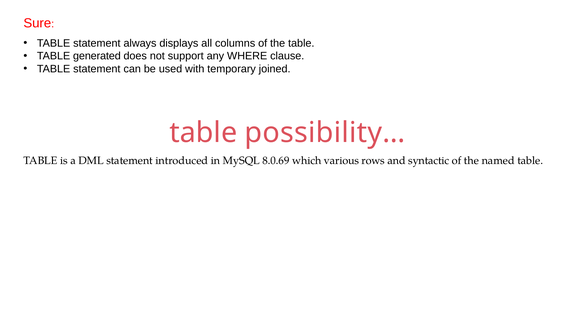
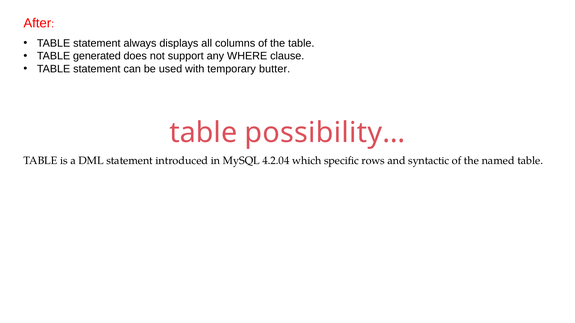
Sure: Sure -> After
joined: joined -> butter
8.0.69: 8.0.69 -> 4.2.04
various: various -> specific
